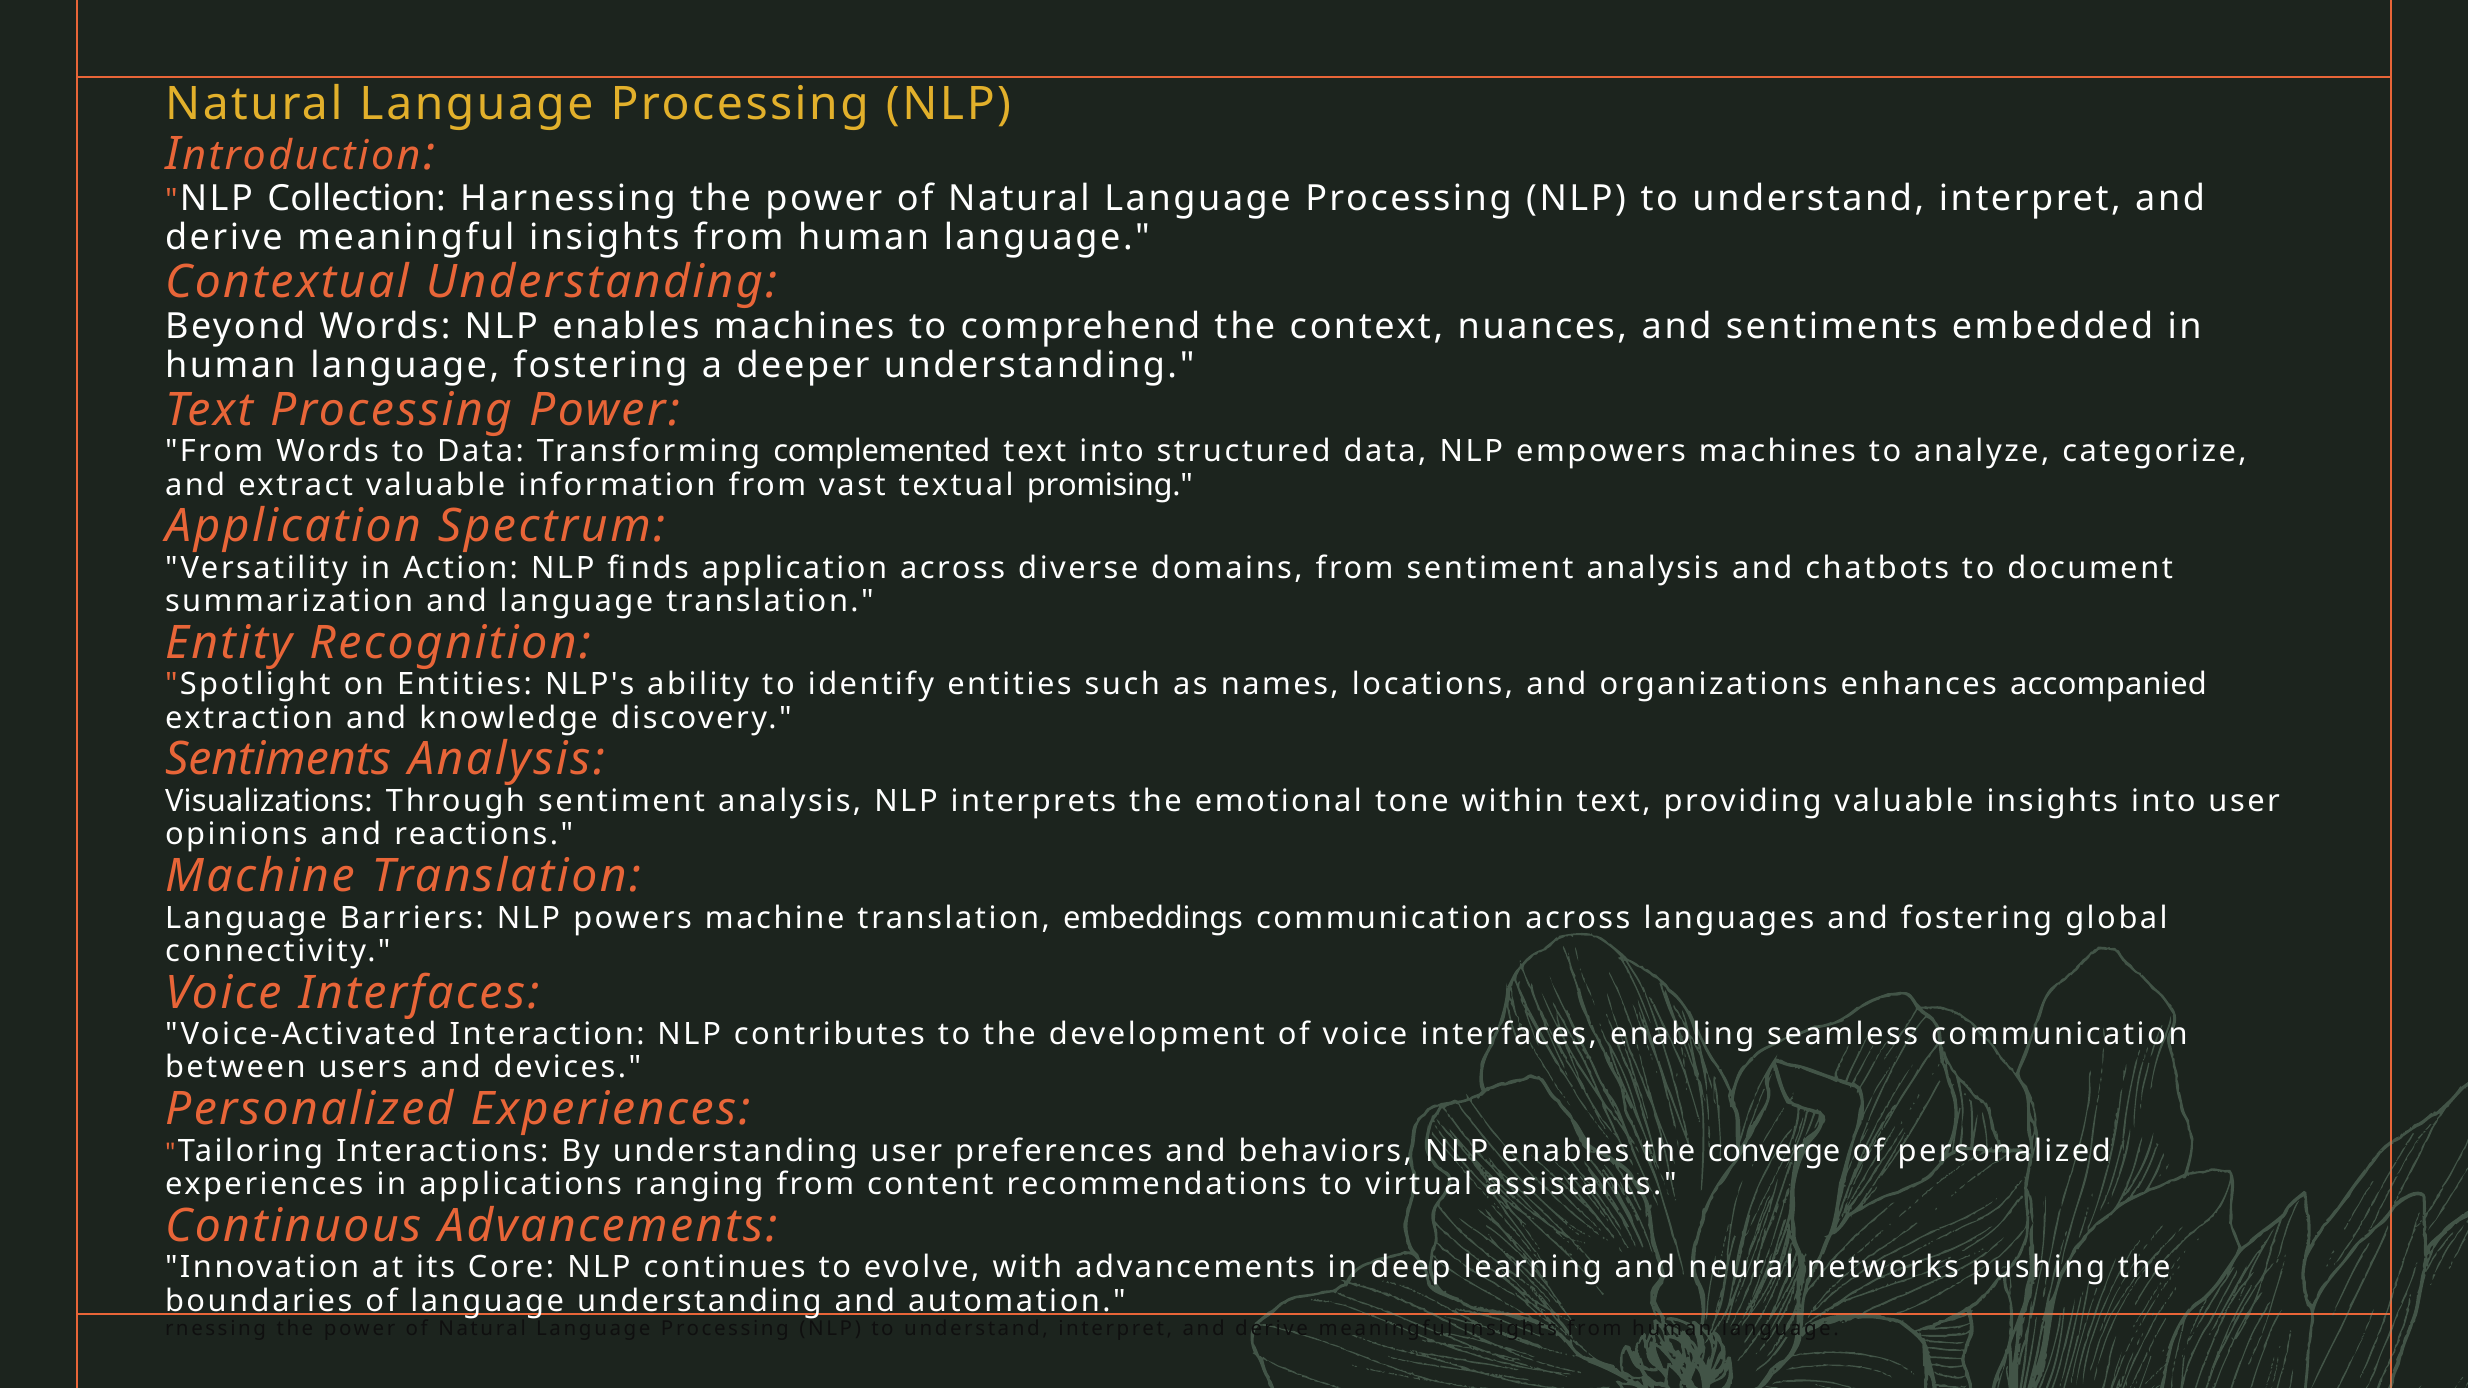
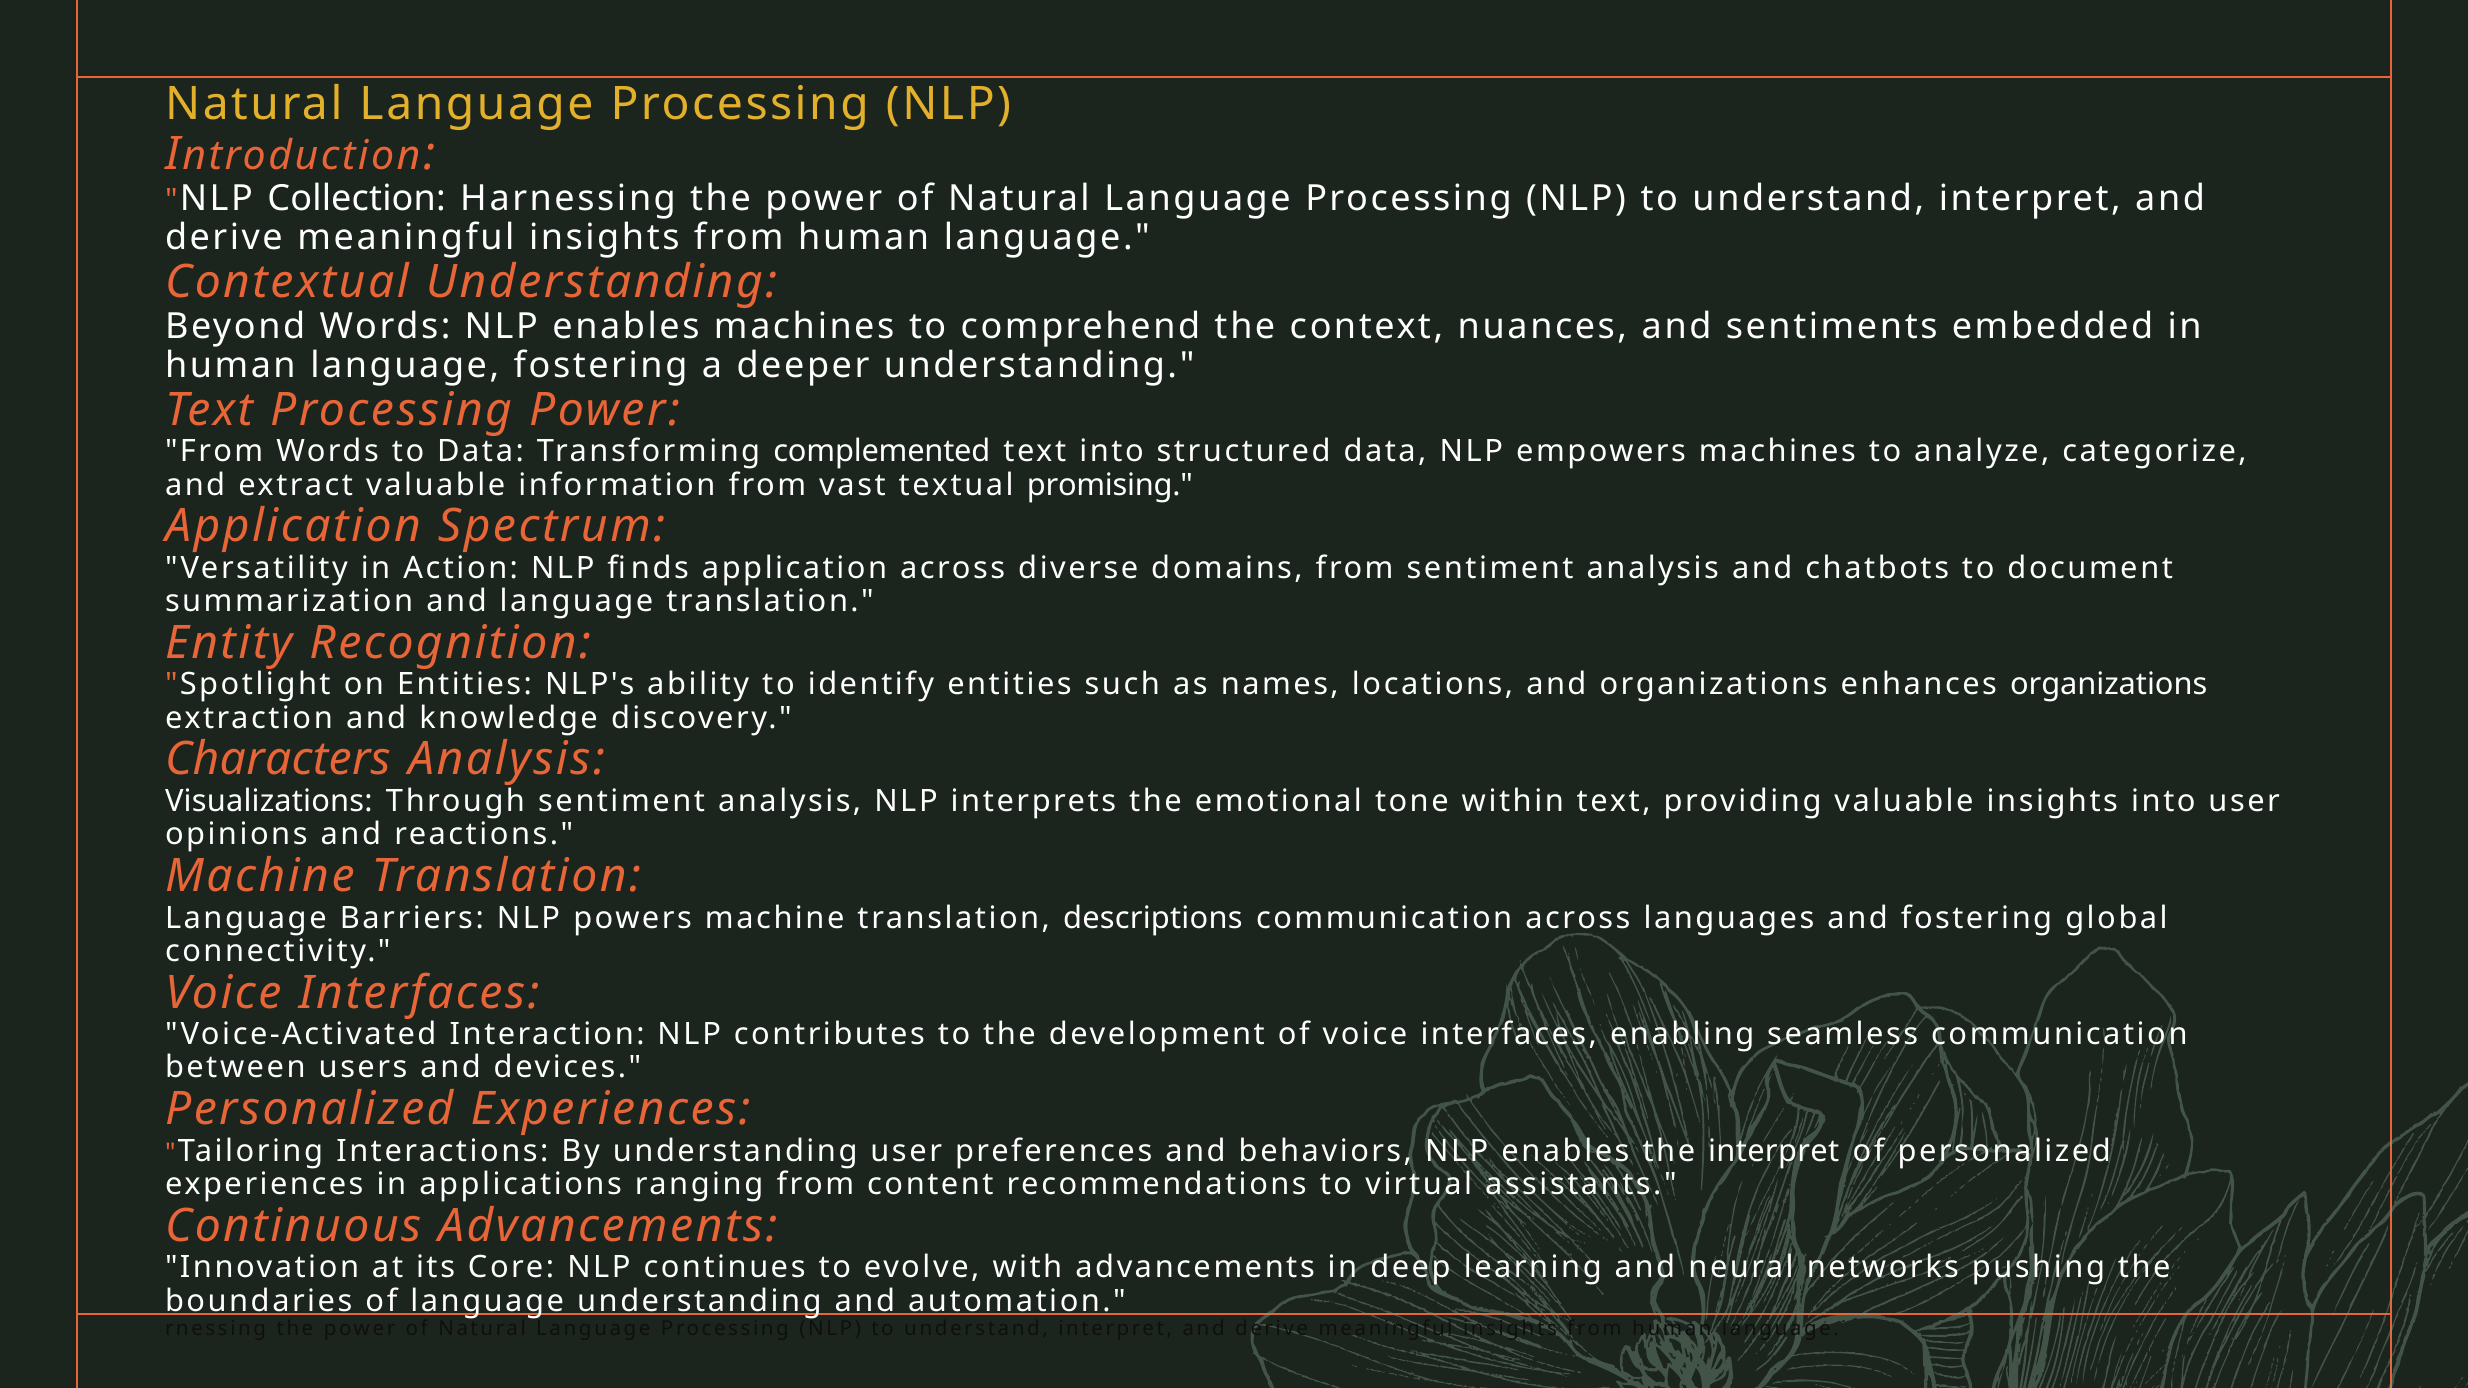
enhances accompanied: accompanied -> organizations
Sentiments at (278, 760): Sentiments -> Characters
embeddings: embeddings -> descriptions
the converge: converge -> interpret
